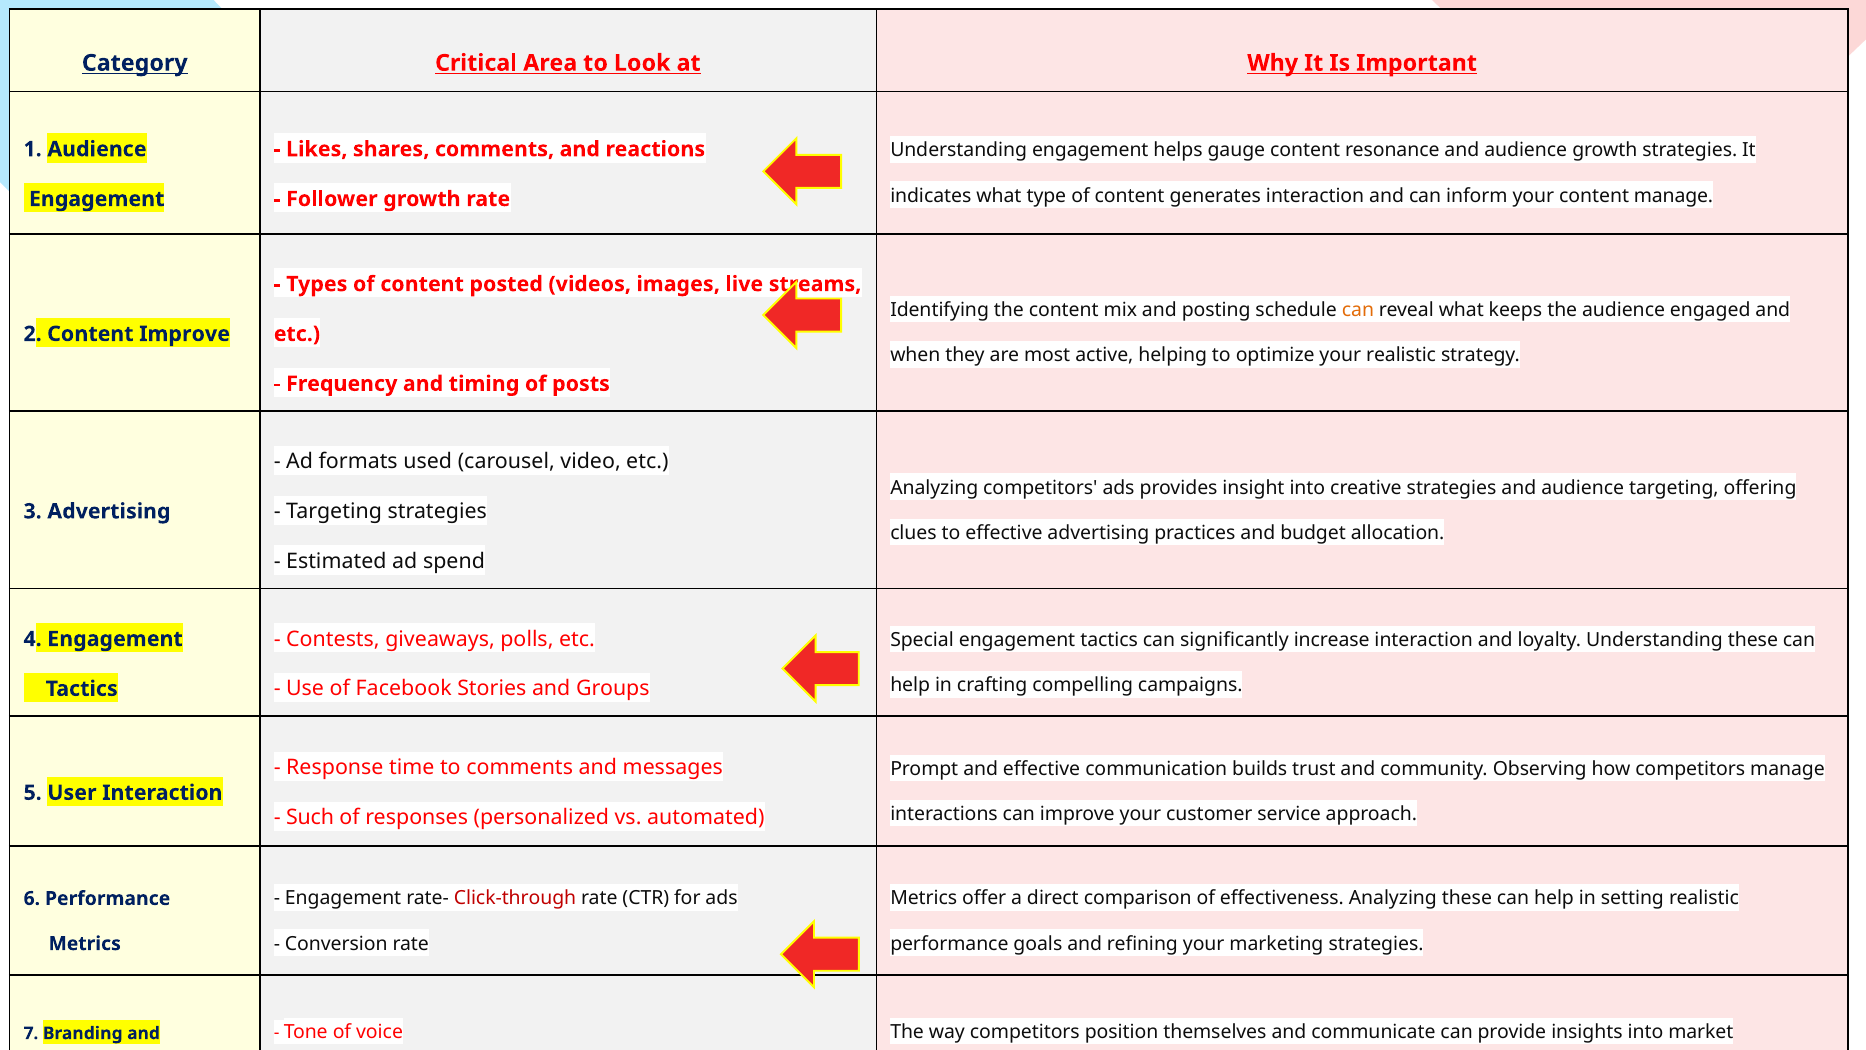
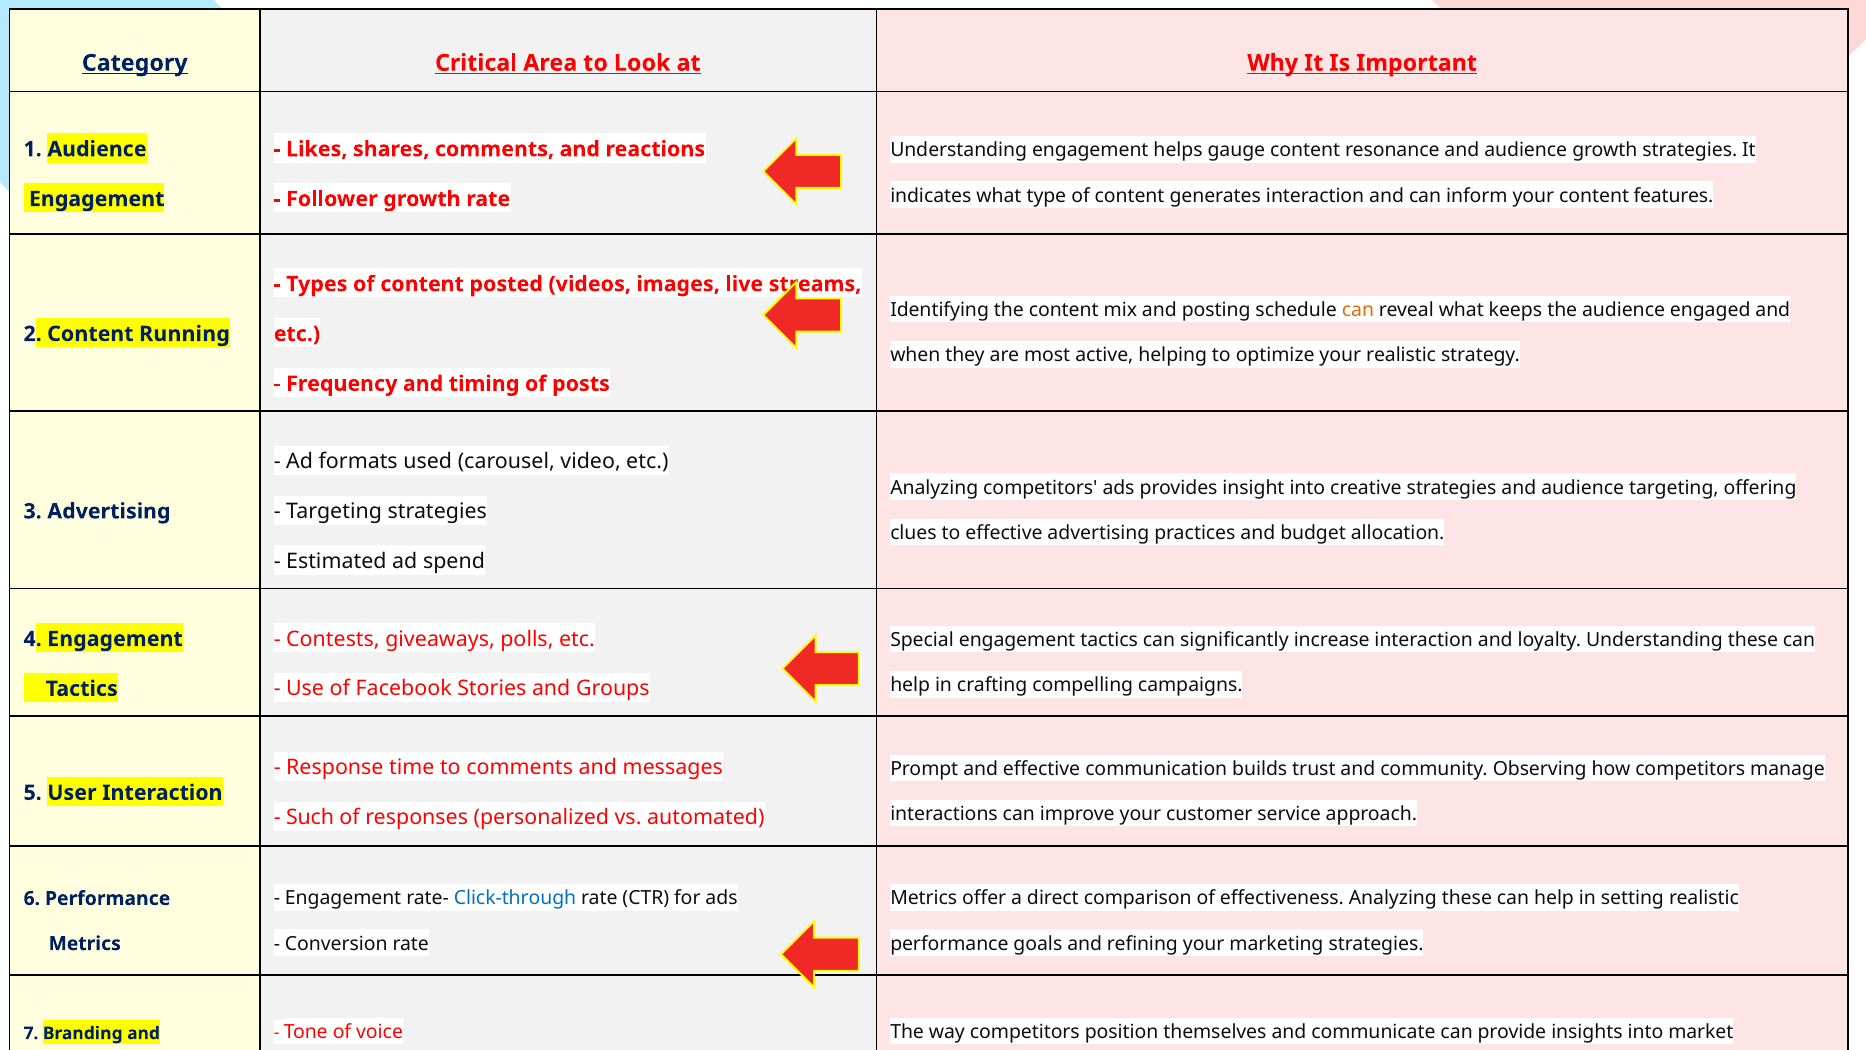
content manage: manage -> features
Content Improve: Improve -> Running
Click-through colour: red -> blue
